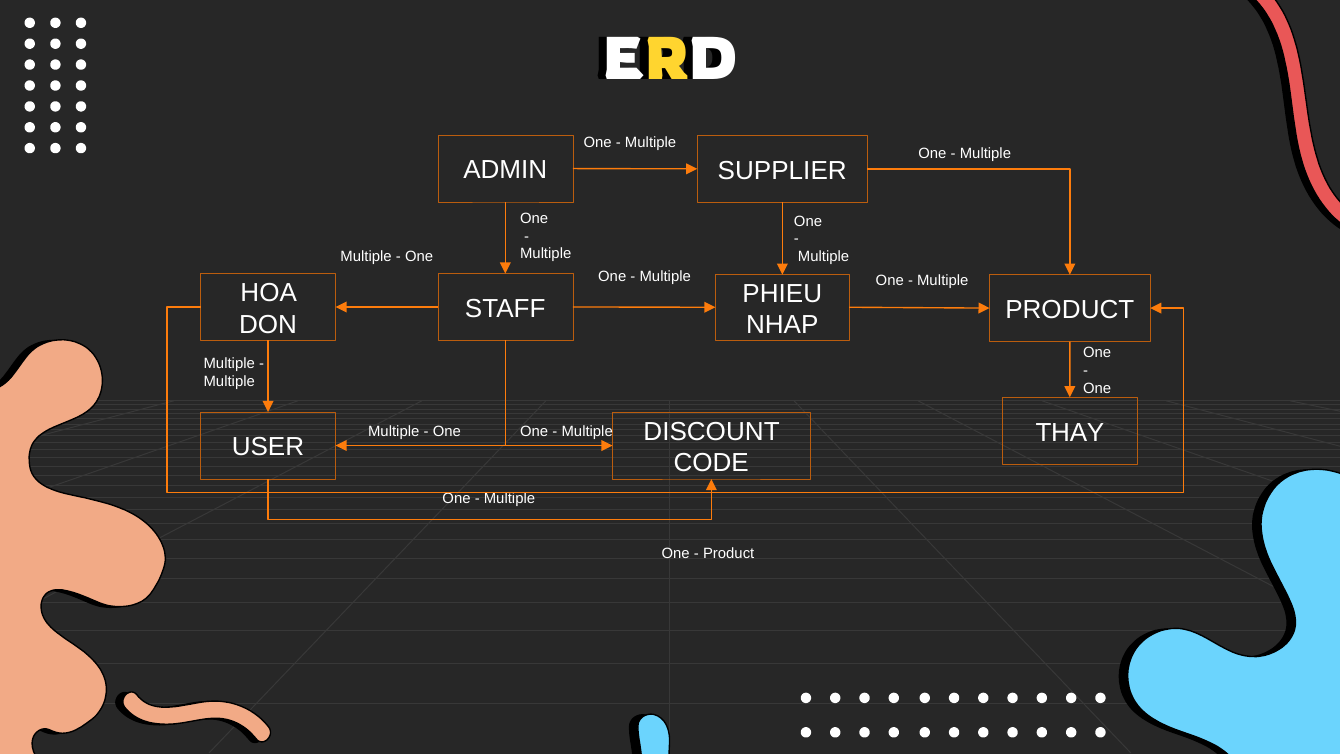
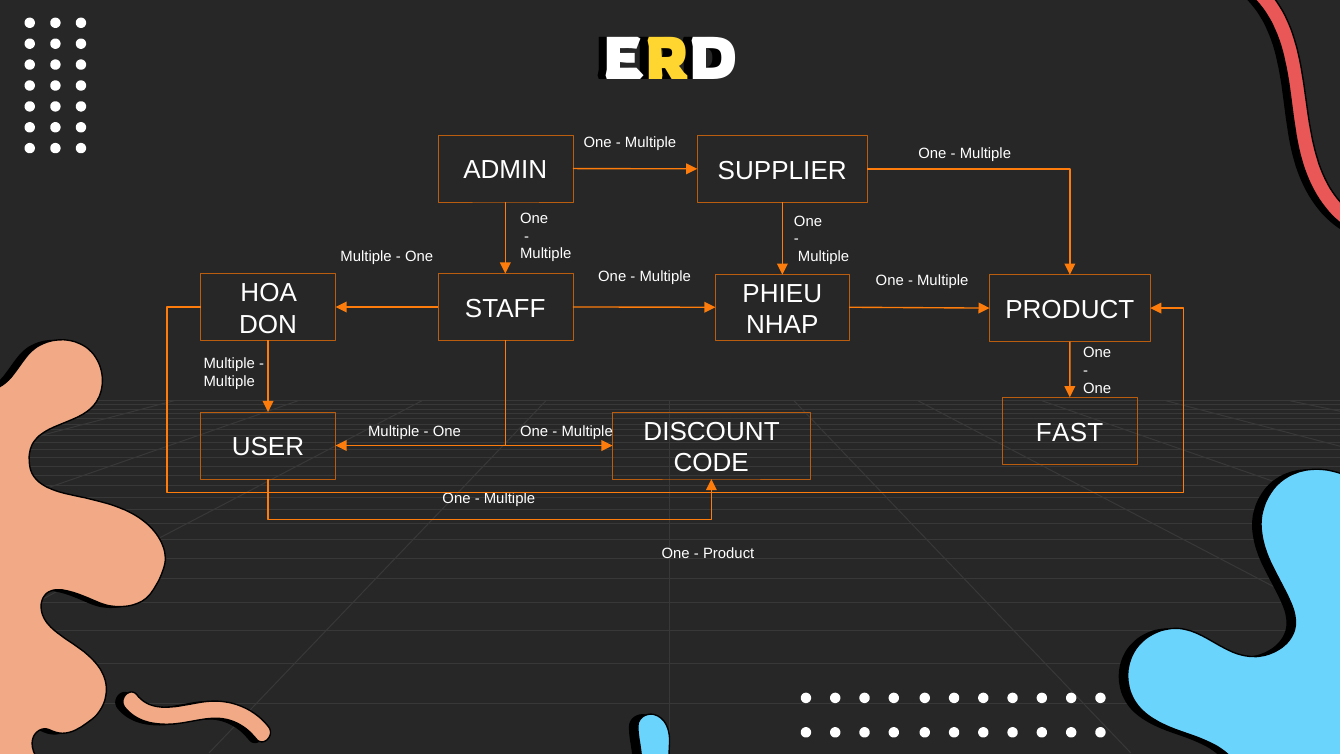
THAY: THAY -> FAST
